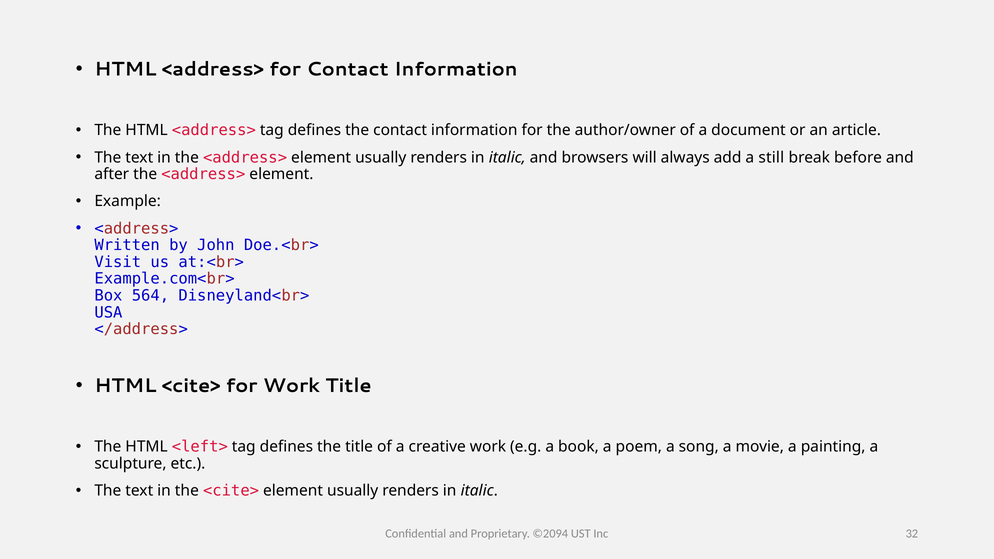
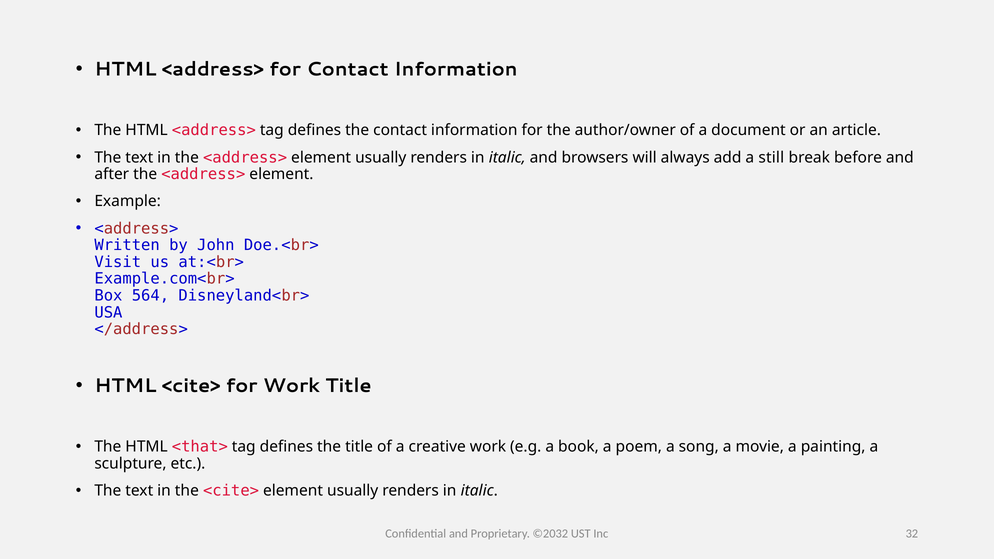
<left>: <left> -> <that>
©2094: ©2094 -> ©2032
